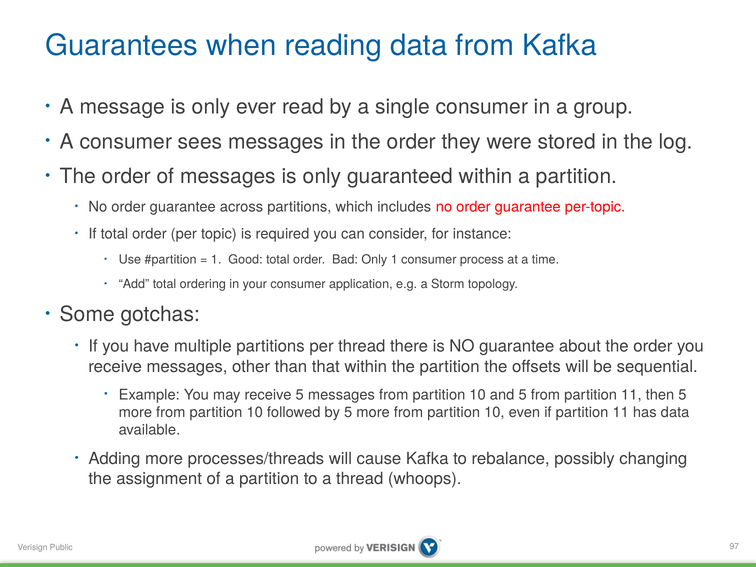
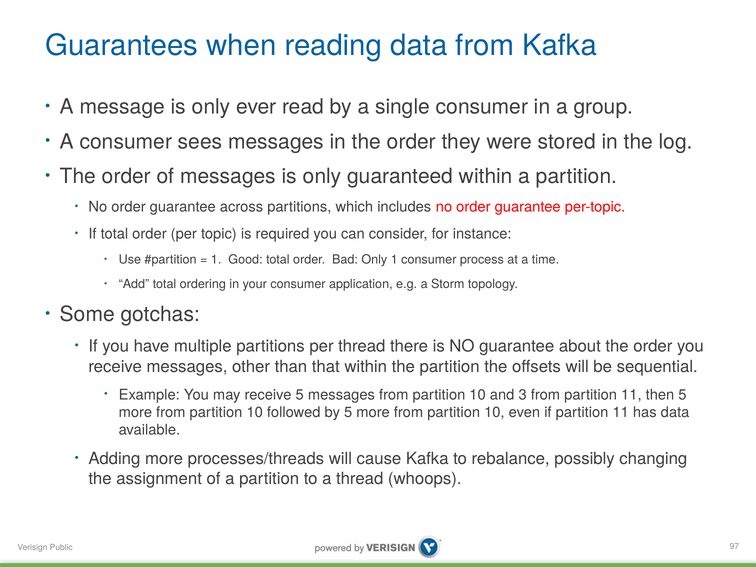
and 5: 5 -> 3
